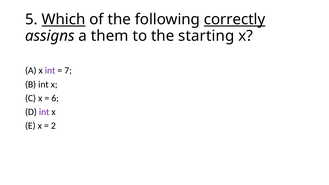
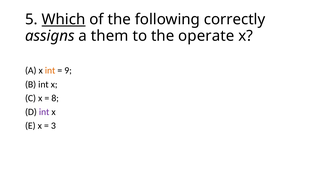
correctly underline: present -> none
starting: starting -> operate
int at (50, 71) colour: purple -> orange
7: 7 -> 9
6: 6 -> 8
2: 2 -> 3
